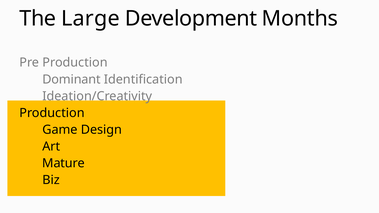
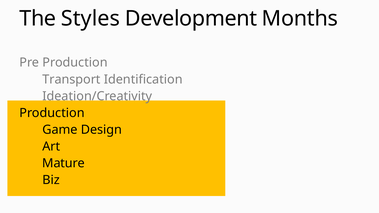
Large: Large -> Styles
Dominant: Dominant -> Transport
